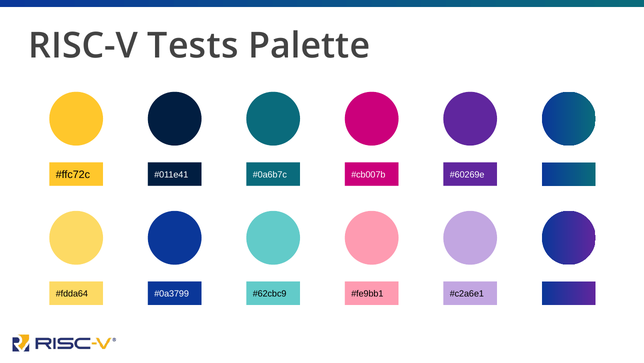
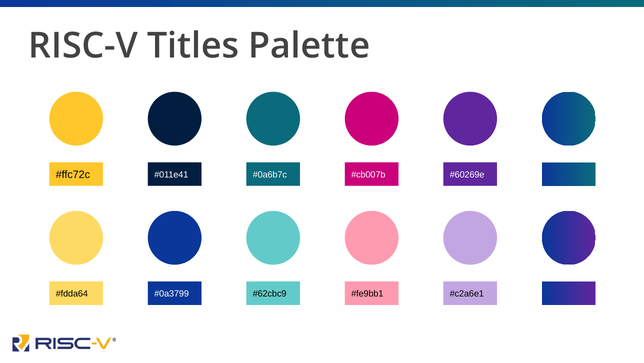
Tests: Tests -> Titles
